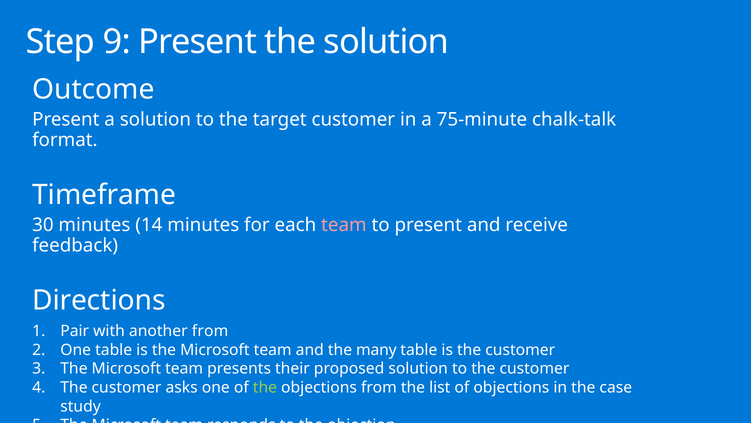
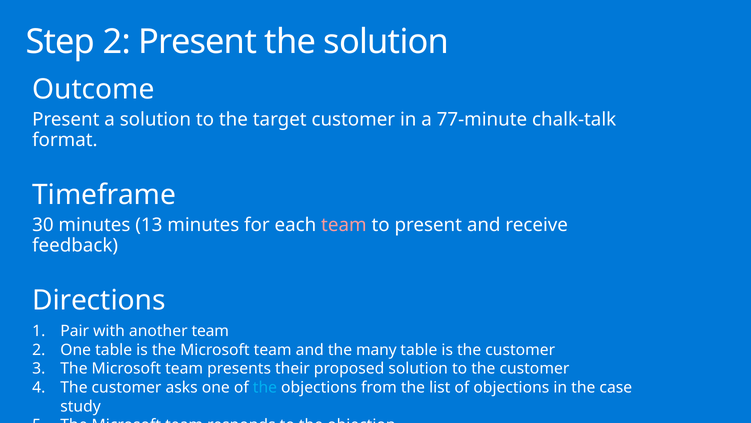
Step 9: 9 -> 2
75-minute: 75-minute -> 77-minute
14: 14 -> 13
another from: from -> team
the at (265, 387) colour: light green -> light blue
